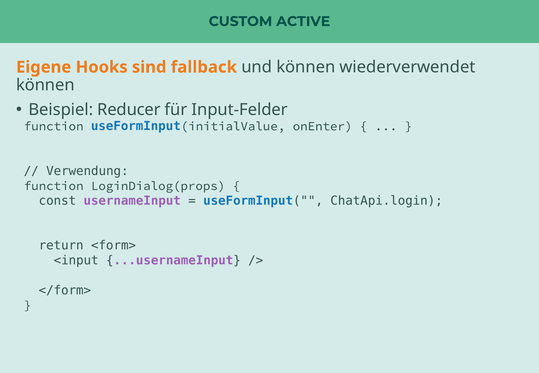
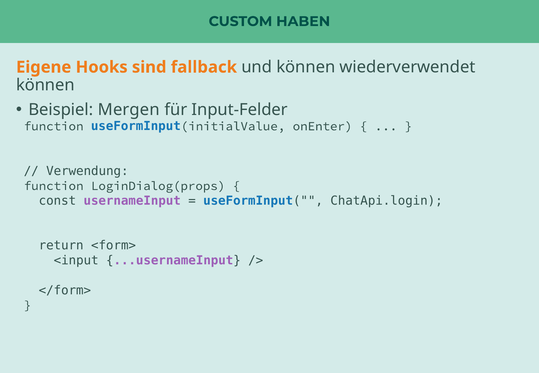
ACTIVE: ACTIVE -> HABEN
Reducer: Reducer -> Mergen
